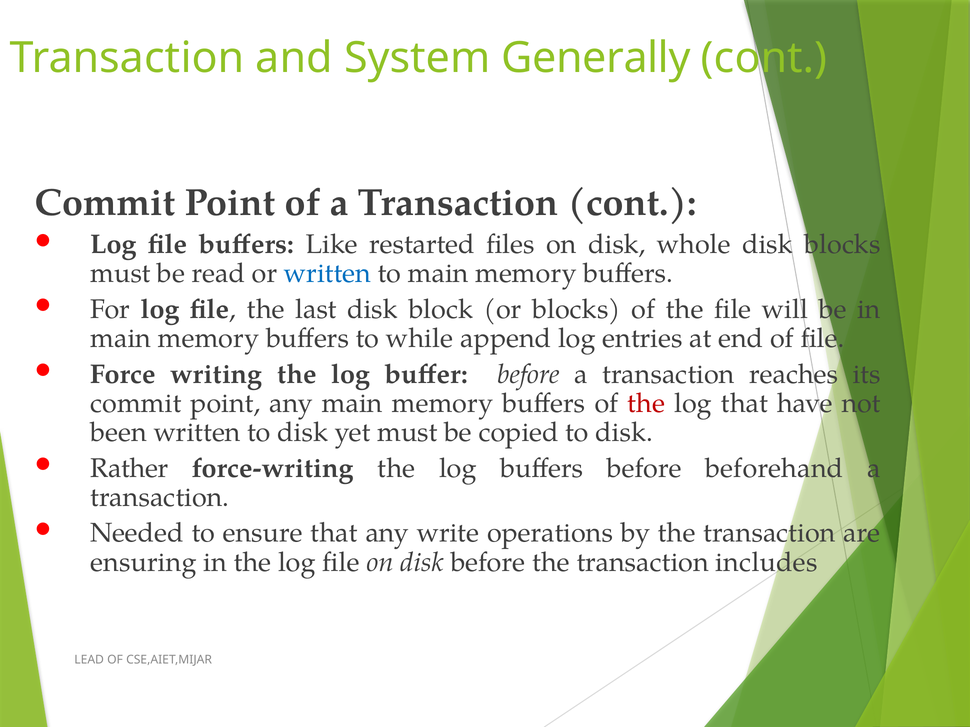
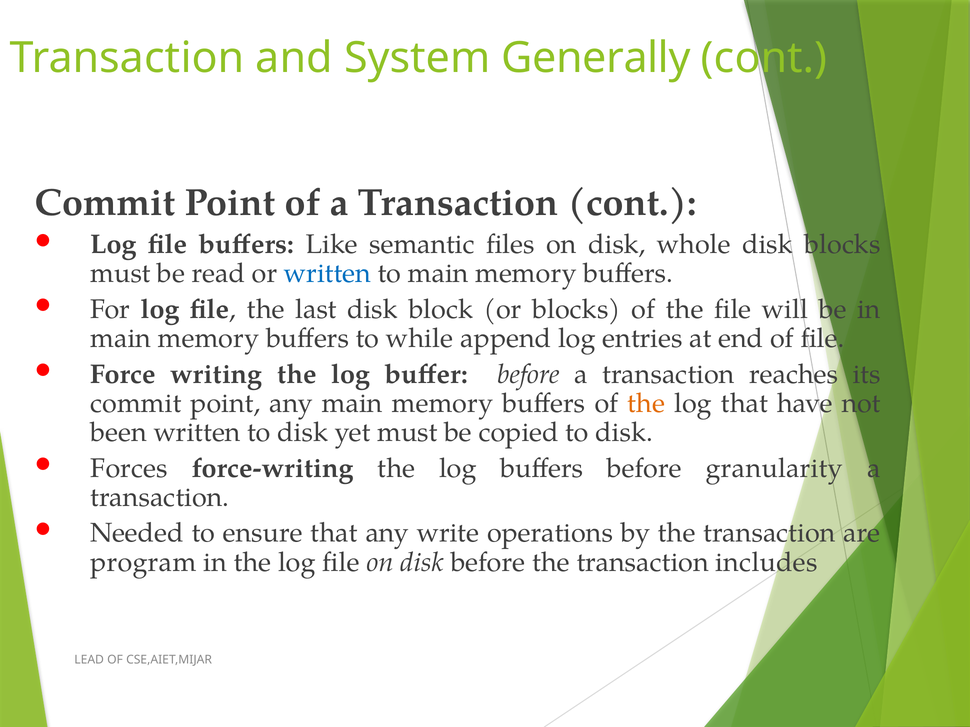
restarted: restarted -> semantic
the at (646, 404) colour: red -> orange
Rather: Rather -> Forces
beforehand: beforehand -> granularity
ensuring: ensuring -> program
